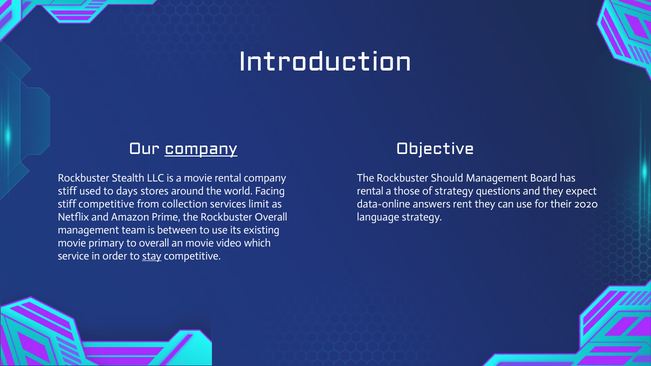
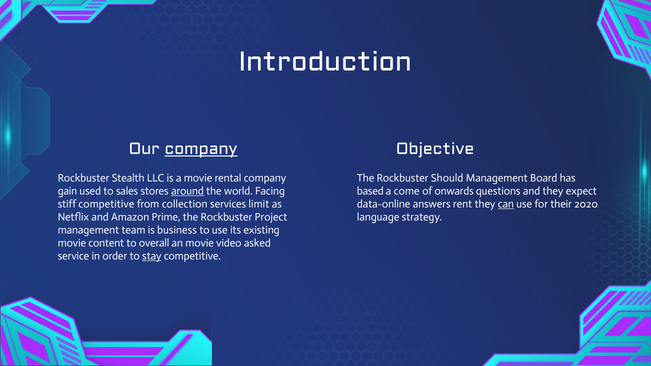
stiff at (67, 191): stiff -> gain
days: days -> sales
around underline: none -> present
rental at (370, 191): rental -> based
those: those -> come
of strategy: strategy -> onwards
can underline: none -> present
Rockbuster Overall: Overall -> Project
between: between -> business
primary: primary -> content
which: which -> asked
